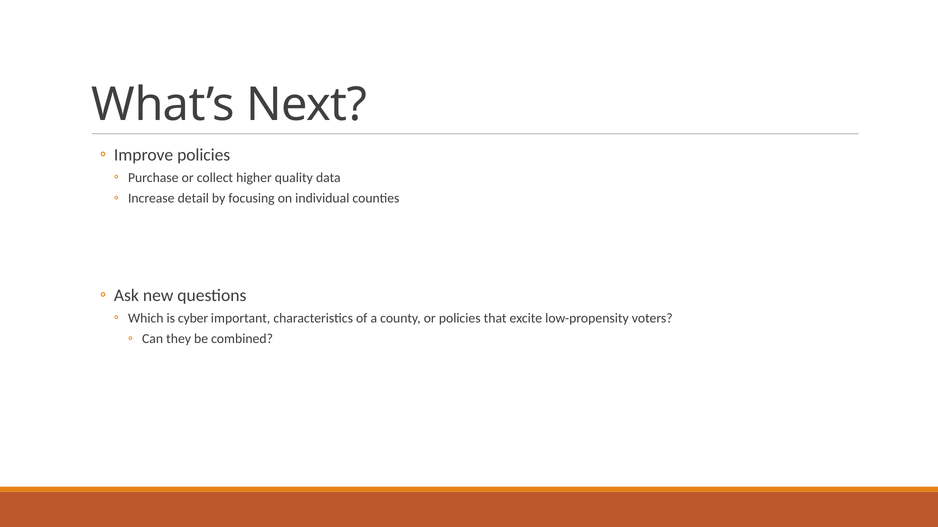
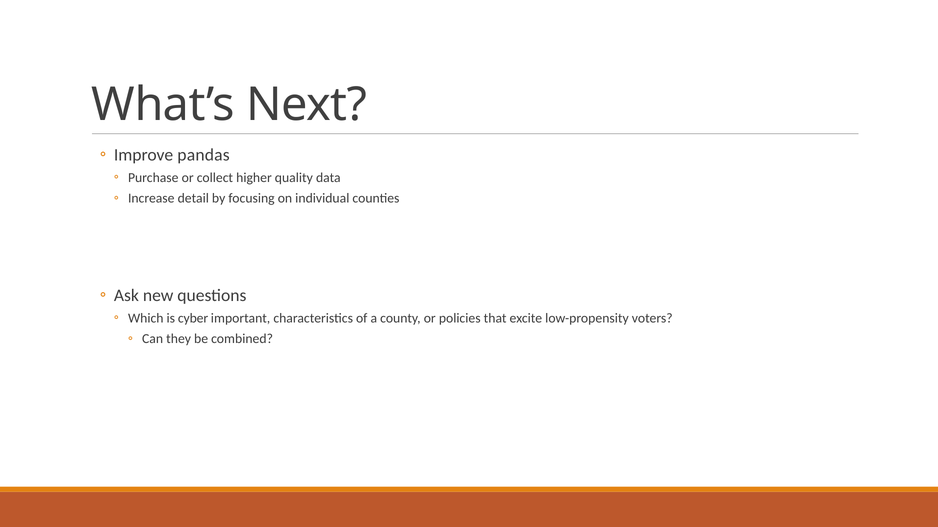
Improve policies: policies -> pandas
